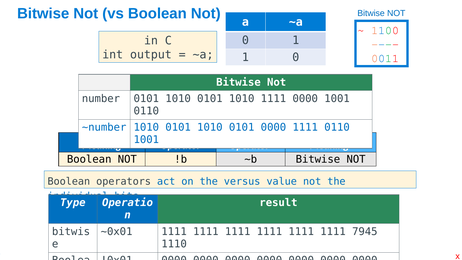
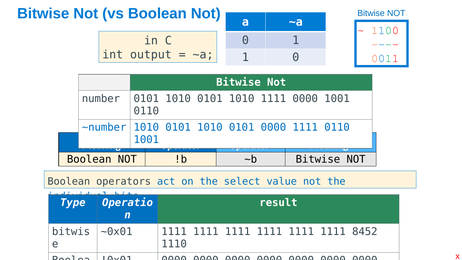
versus: versus -> select
7945: 7945 -> 8452
